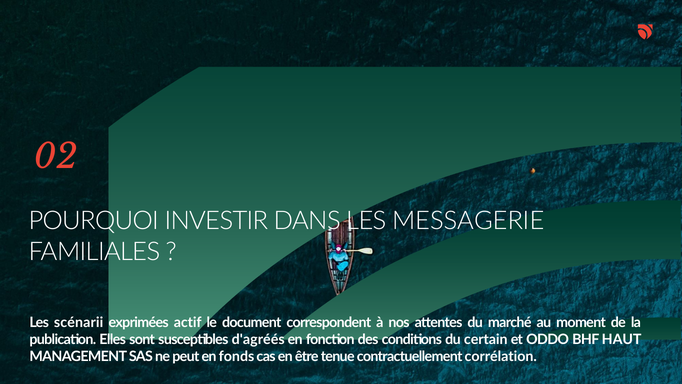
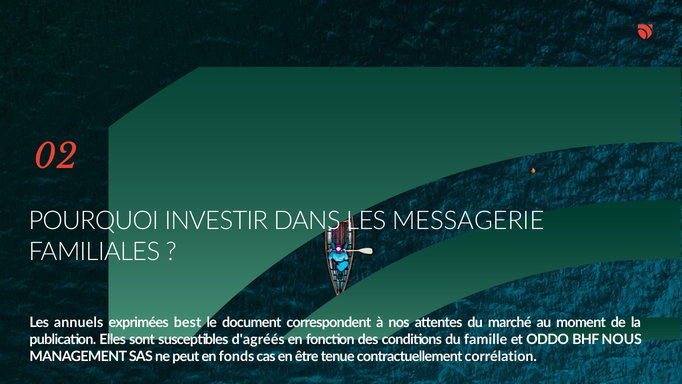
scénarii: scénarii -> annuels
actif: actif -> best
certain: certain -> famille
HAUT: HAUT -> NOUS
